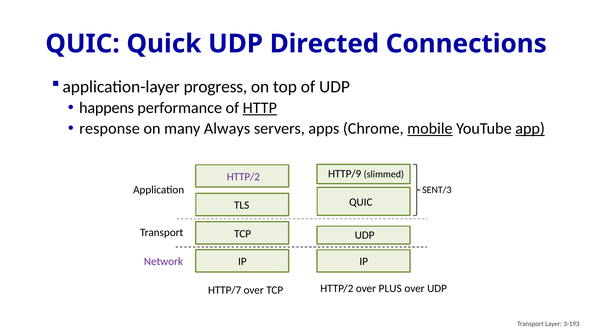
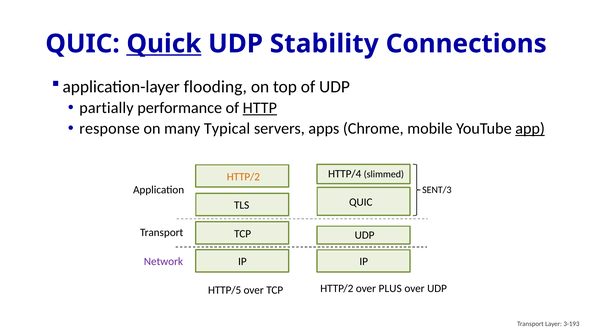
Quick underline: none -> present
Directed: Directed -> Stability
progress: progress -> flooding
happens: happens -> partially
Always: Always -> Typical
mobile underline: present -> none
HTTP/9: HTTP/9 -> HTTP/4
HTTP/2 at (243, 177) colour: purple -> orange
HTTP/7: HTTP/7 -> HTTP/5
